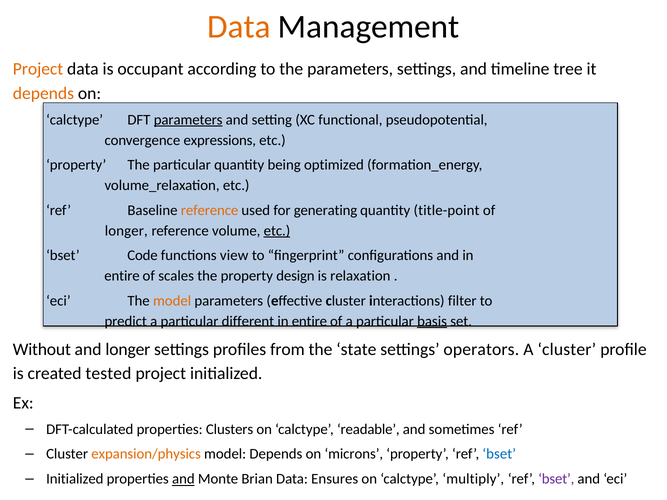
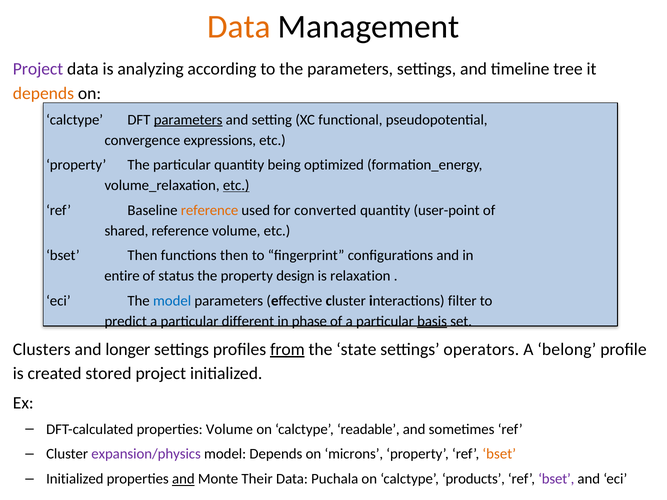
Project at (38, 69) colour: orange -> purple
occupant: occupant -> analyzing
etc at (236, 185) underline: none -> present
generating: generating -> converted
title-point: title-point -> user-point
longer at (126, 231): longer -> shared
etc at (277, 231) underline: present -> none
bset Code: Code -> Then
functions view: view -> then
scales: scales -> status
model at (172, 301) colour: orange -> blue
entire at (309, 321): entire -> phase
Without: Without -> Clusters
from underline: none -> present
A cluster: cluster -> belong
tested: tested -> stored
properties Clusters: Clusters -> Volume
expansion/physics colour: orange -> purple
bset at (499, 454) colour: blue -> orange
Brian: Brian -> Their
Ensures: Ensures -> Puchala
multiply: multiply -> products
